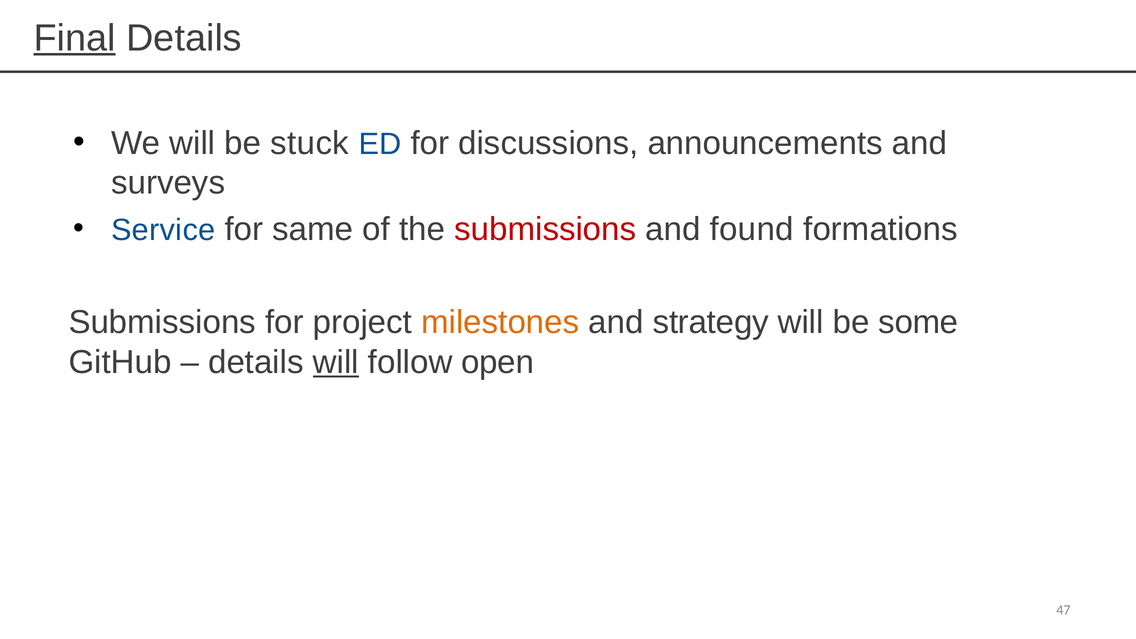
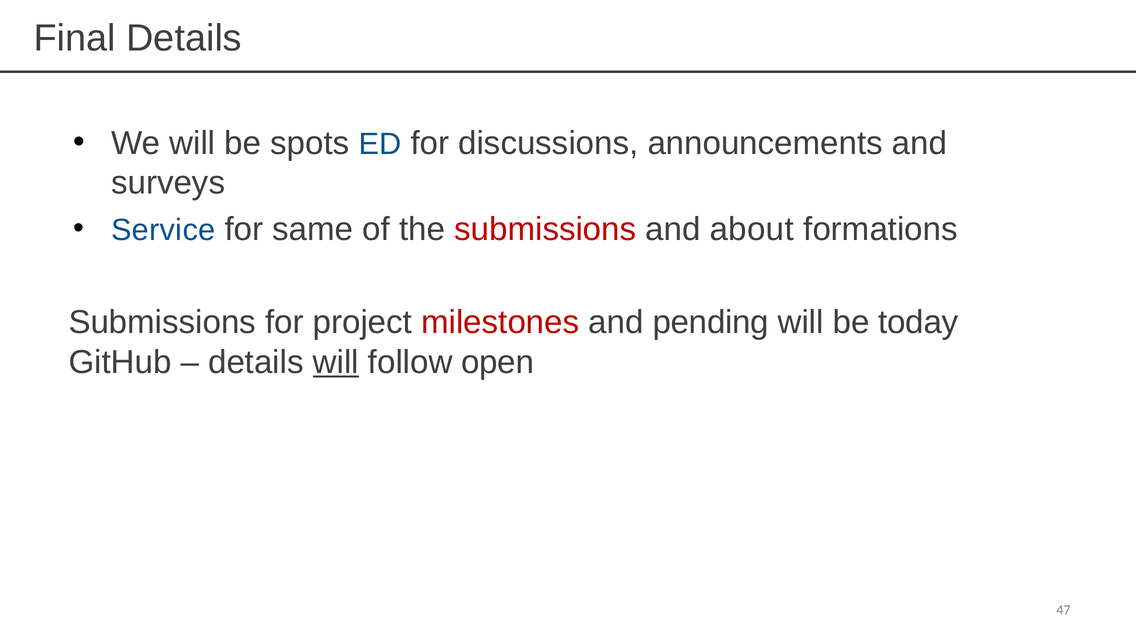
Final underline: present -> none
stuck: stuck -> spots
found: found -> about
milestones colour: orange -> red
strategy: strategy -> pending
some: some -> today
